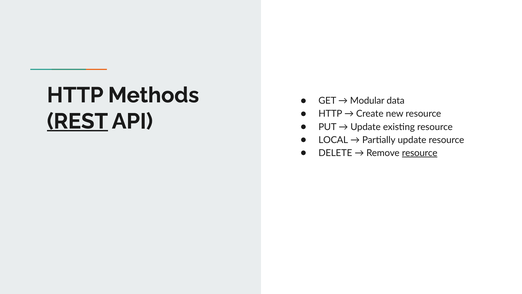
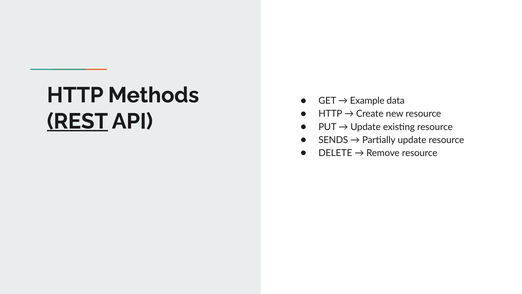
Modular: Modular -> Example
LOCAL: LOCAL -> SENDS
resource at (420, 153) underline: present -> none
